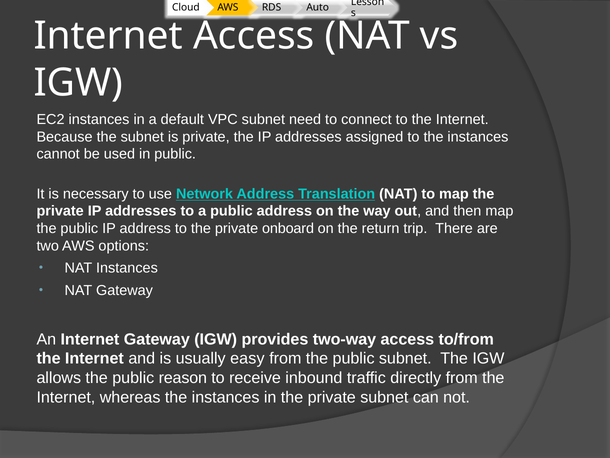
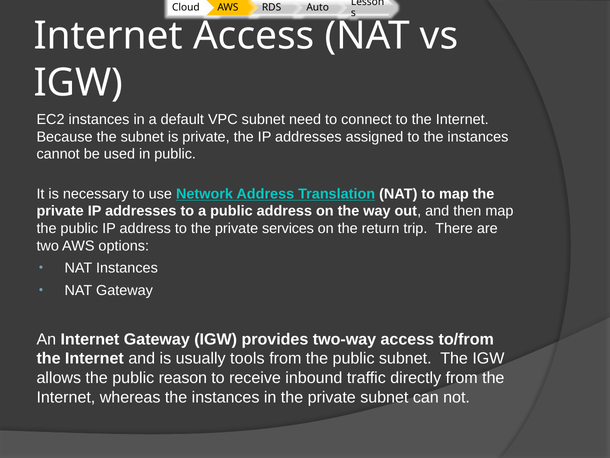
onboard: onboard -> services
easy: easy -> tools
